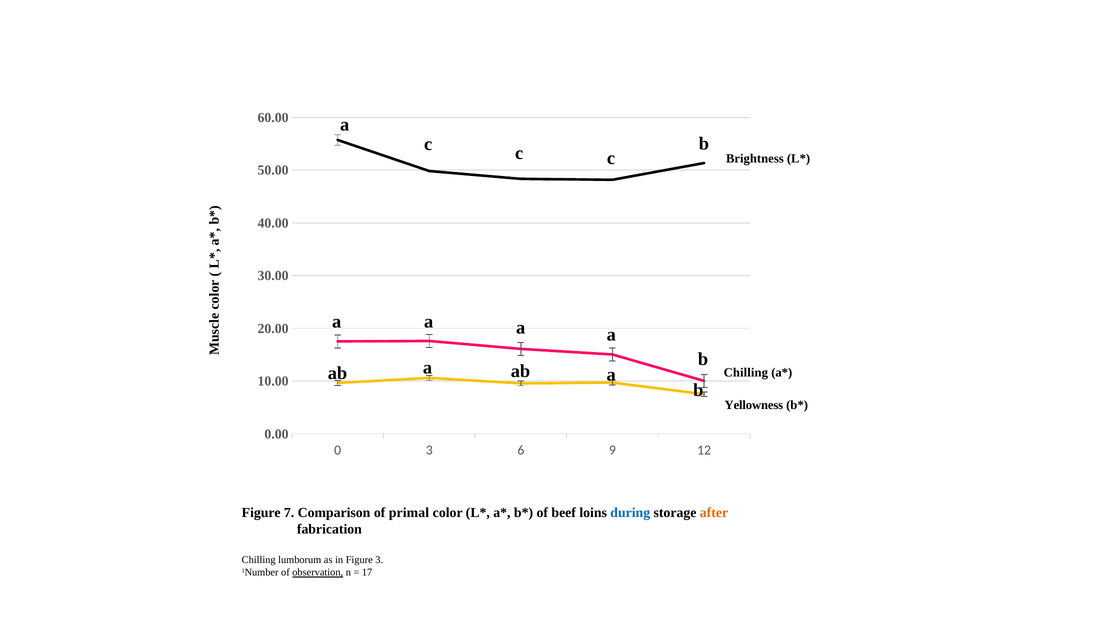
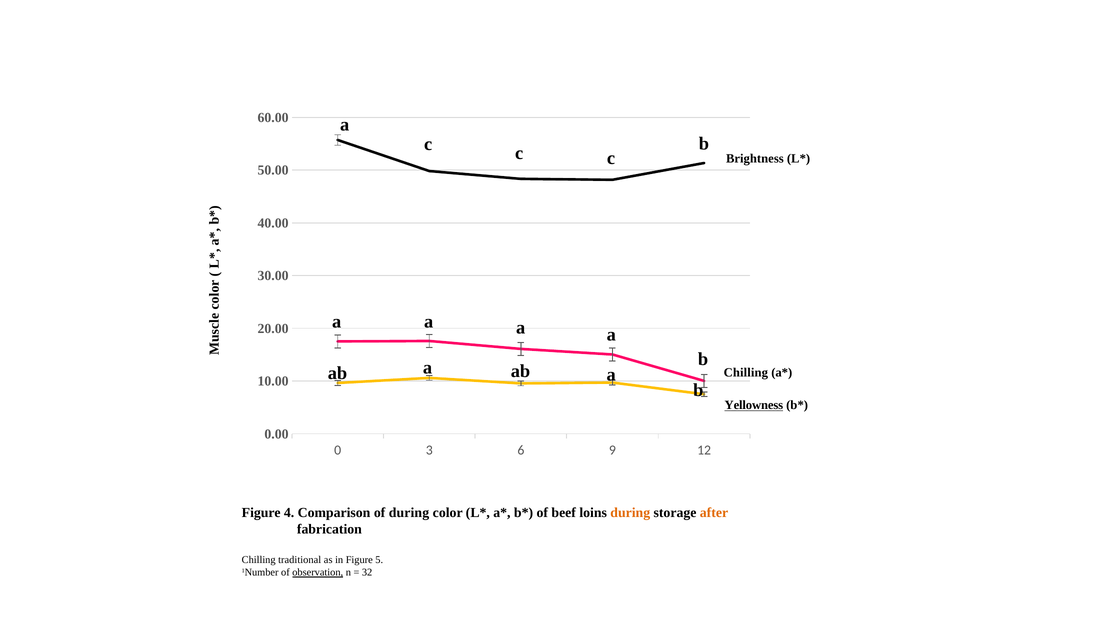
Yellowness underline: none -> present
7: 7 -> 4
of primal: primal -> during
during at (630, 513) colour: blue -> orange
lumborum: lumborum -> traditional
Figure 3: 3 -> 5
17: 17 -> 32
